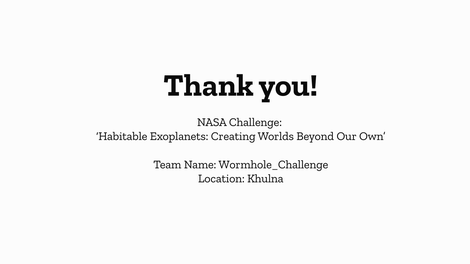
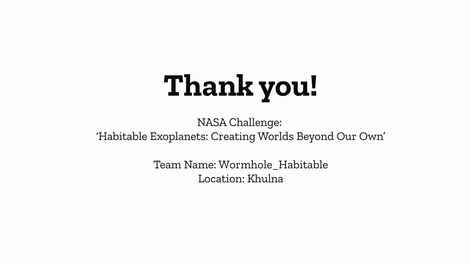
Wormhole_Challenge: Wormhole_Challenge -> Wormhole_Habitable
